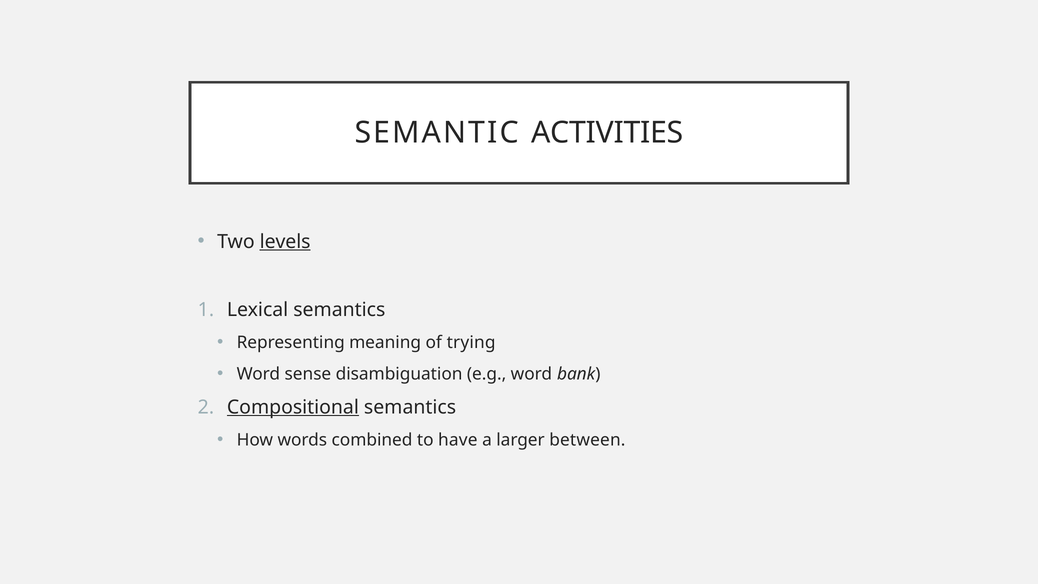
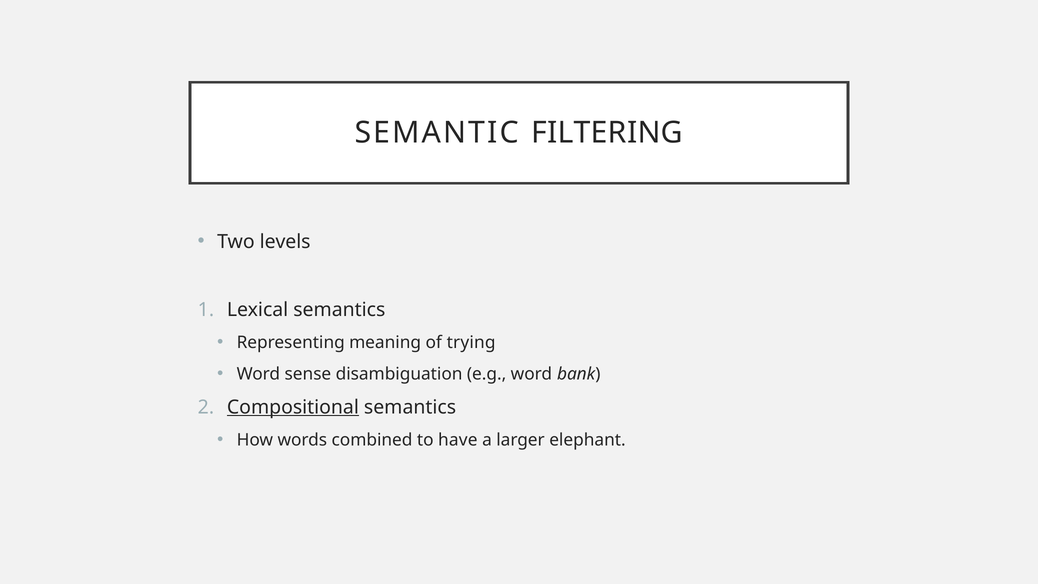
ACTIVITIES: ACTIVITIES -> FILTERING
levels underline: present -> none
between: between -> elephant
